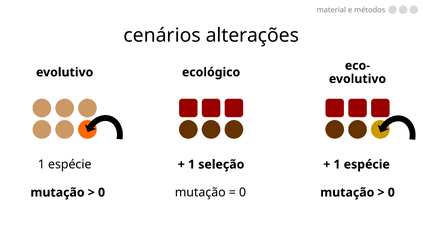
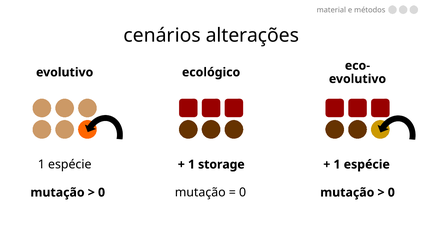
seleção: seleção -> storage
